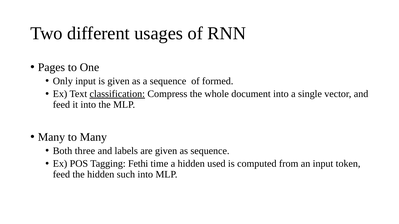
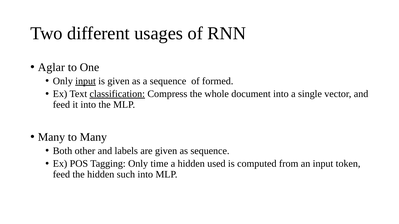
Pages: Pages -> Aglar
input at (86, 81) underline: none -> present
three: three -> other
Tagging Fethi: Fethi -> Only
